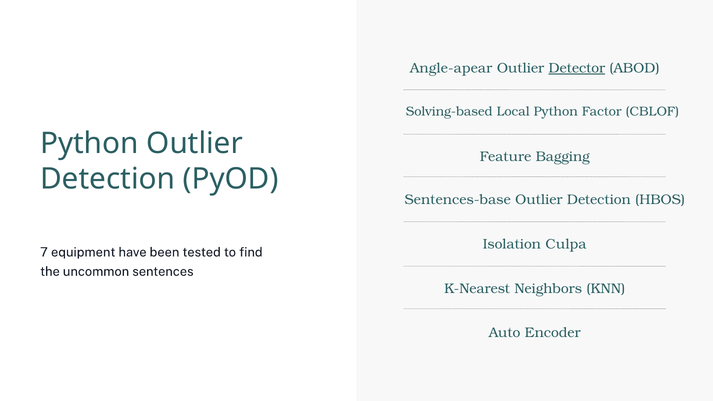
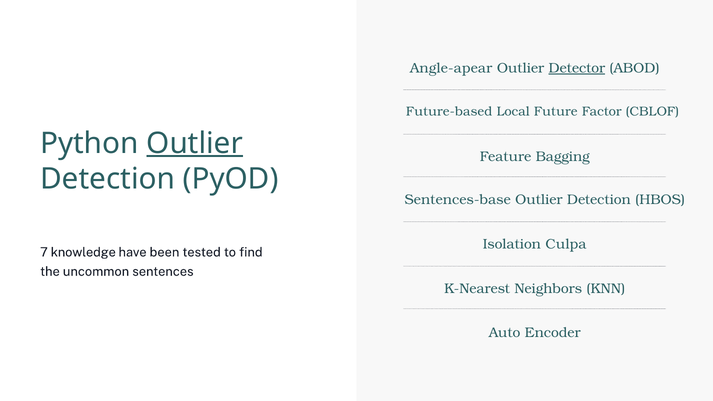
Solving-based: Solving-based -> Future-based
Local Python: Python -> Future
Outlier at (195, 143) underline: none -> present
equipment: equipment -> knowledge
